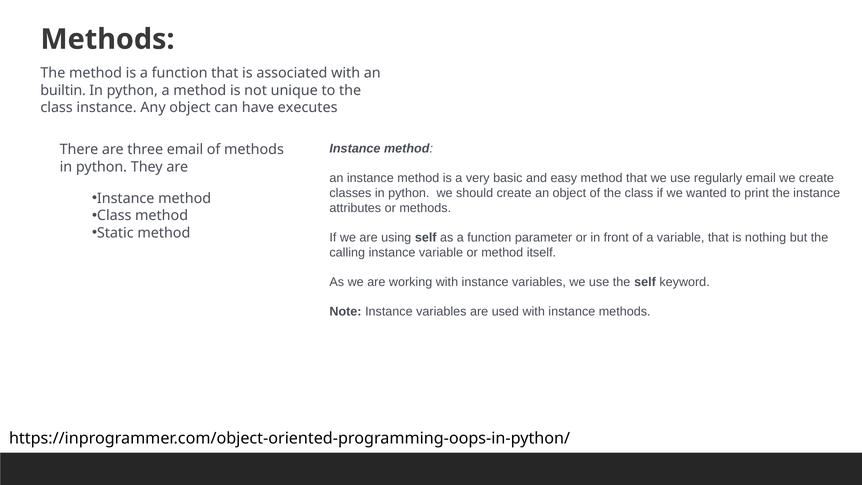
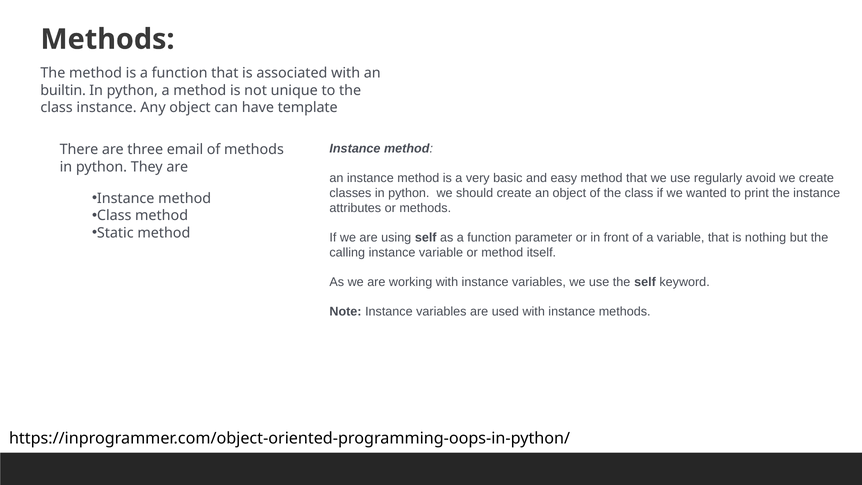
executes: executes -> template
regularly email: email -> avoid
